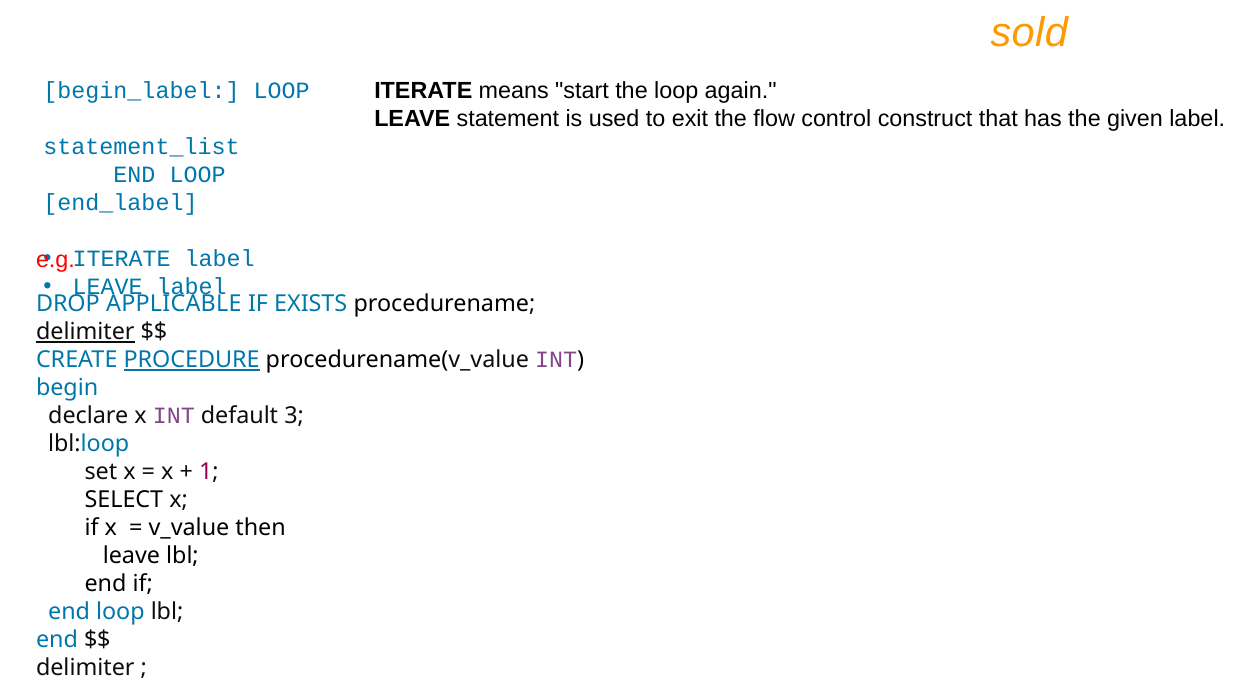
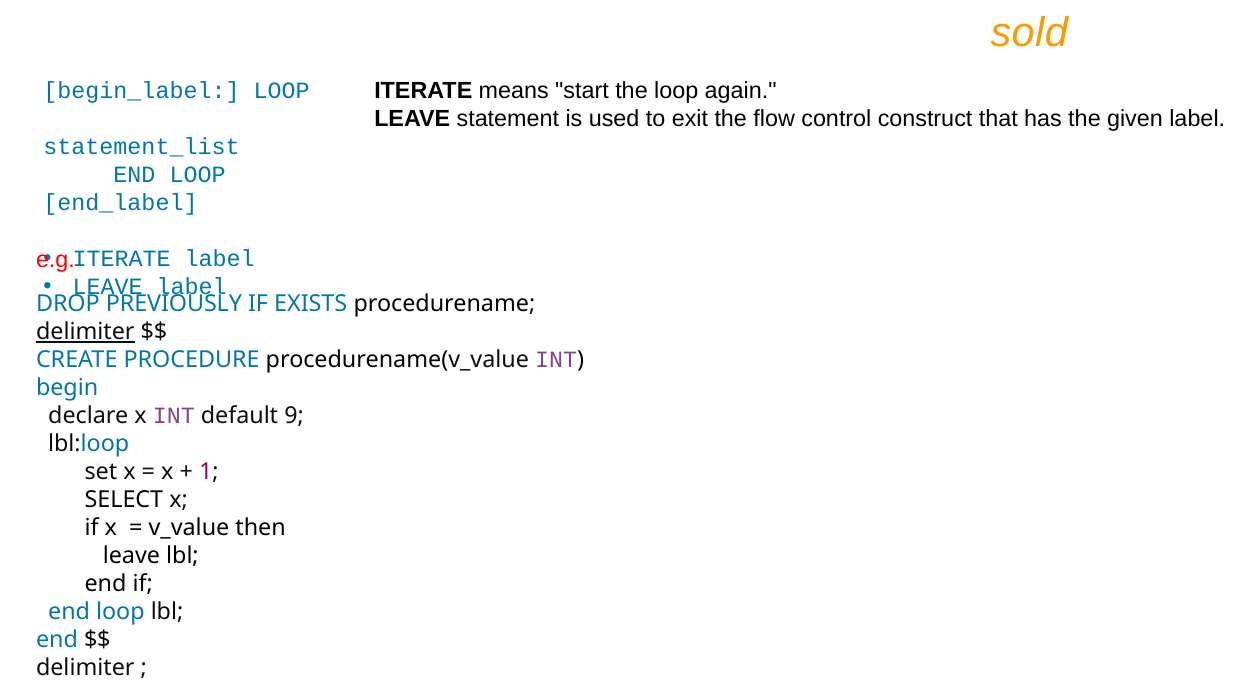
APPLICABLE: APPLICABLE -> PREVIOUSLY
PROCEDURE underline: present -> none
3: 3 -> 9
